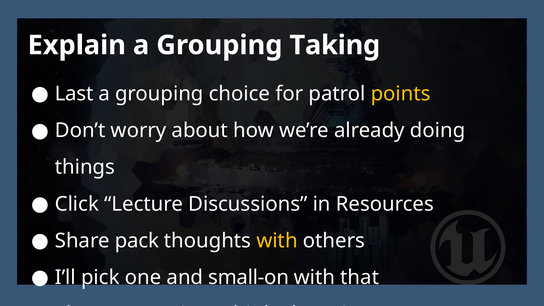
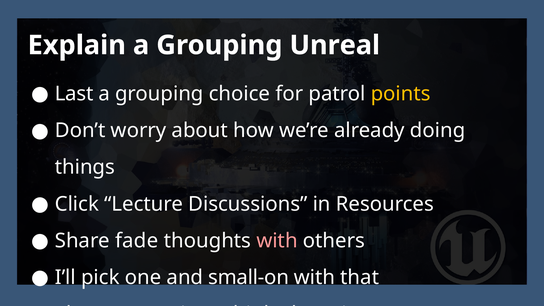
Taking: Taking -> Unreal
pack: pack -> fade
with at (277, 241) colour: yellow -> pink
